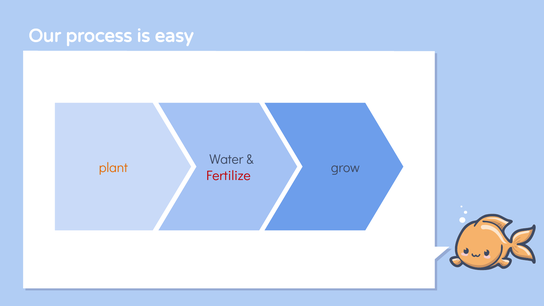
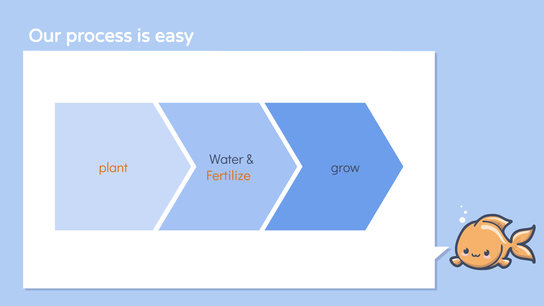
Fertilize colour: red -> orange
